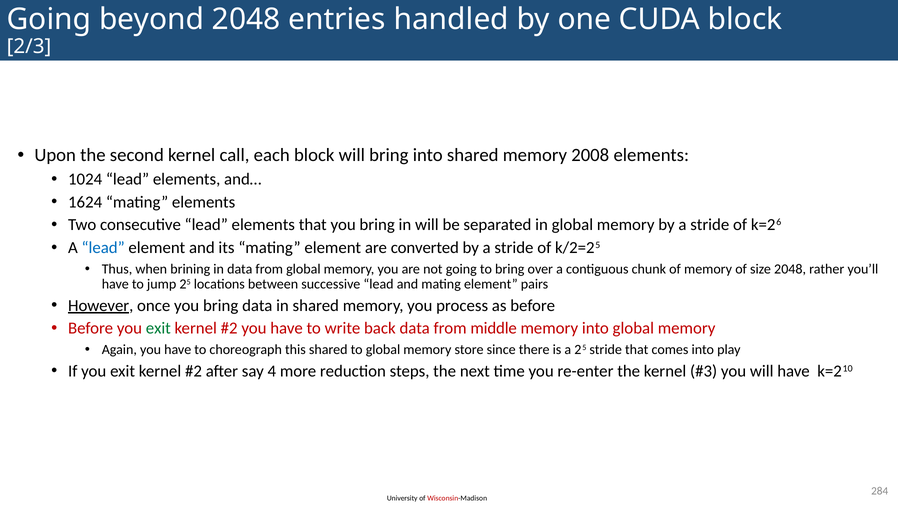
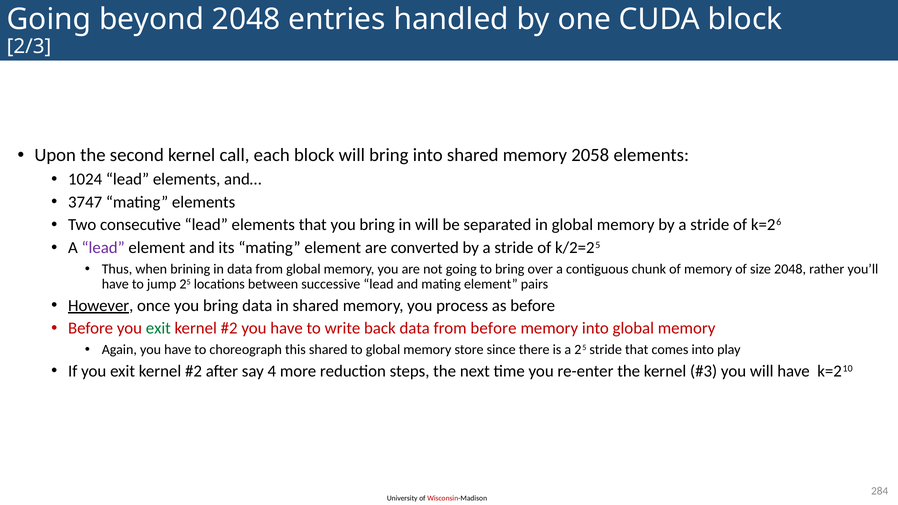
2008: 2008 -> 2058
1624: 1624 -> 3747
lead at (103, 248) colour: blue -> purple
from middle: middle -> before
